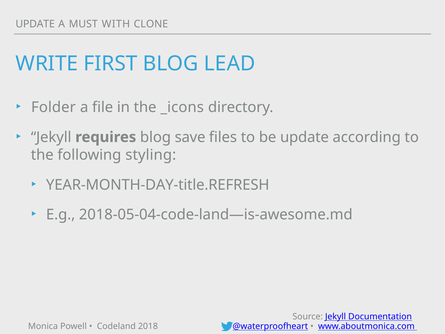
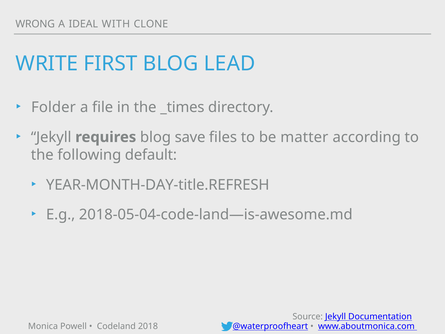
UPDATE at (35, 24): UPDATE -> WRONG
MUST: MUST -> IDEAL
_icons: _icons -> _times
be update: update -> matter
styling: styling -> default
